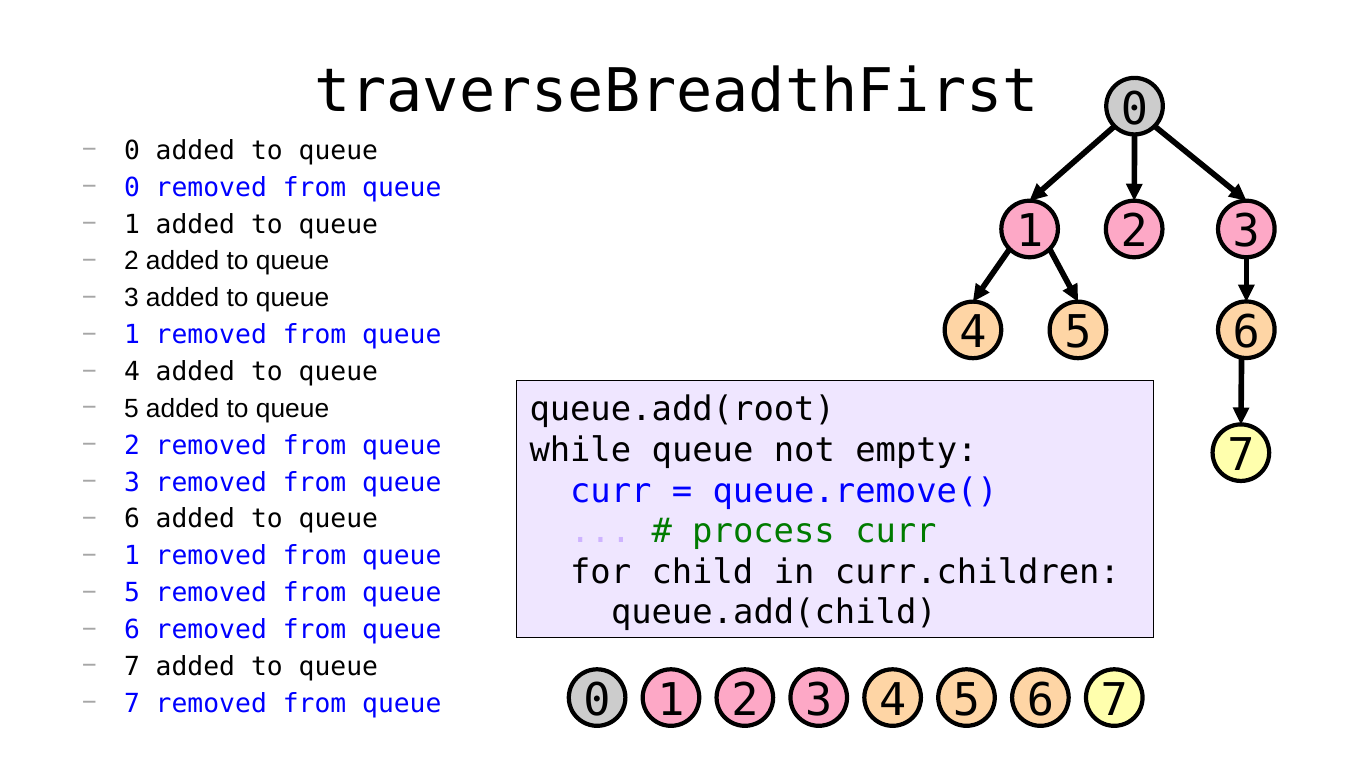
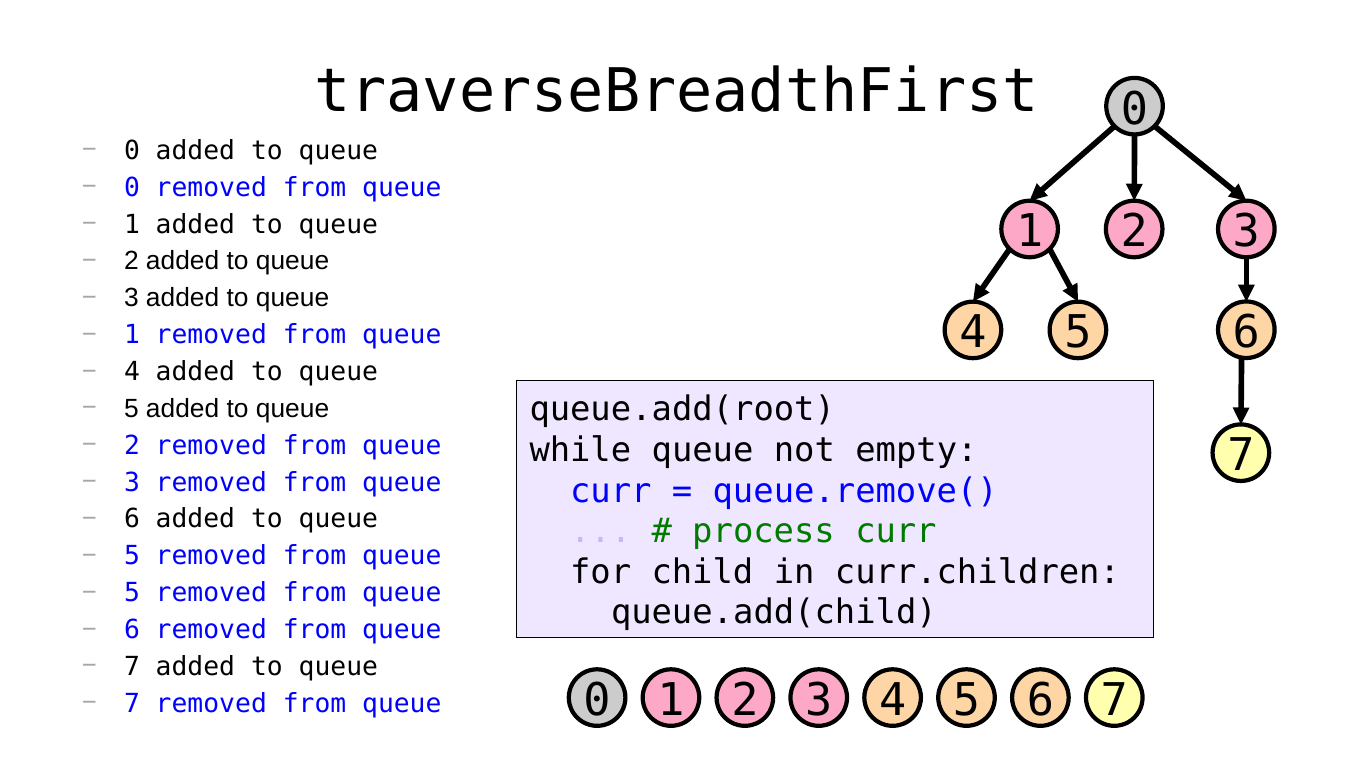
1 at (132, 557): 1 -> 5
